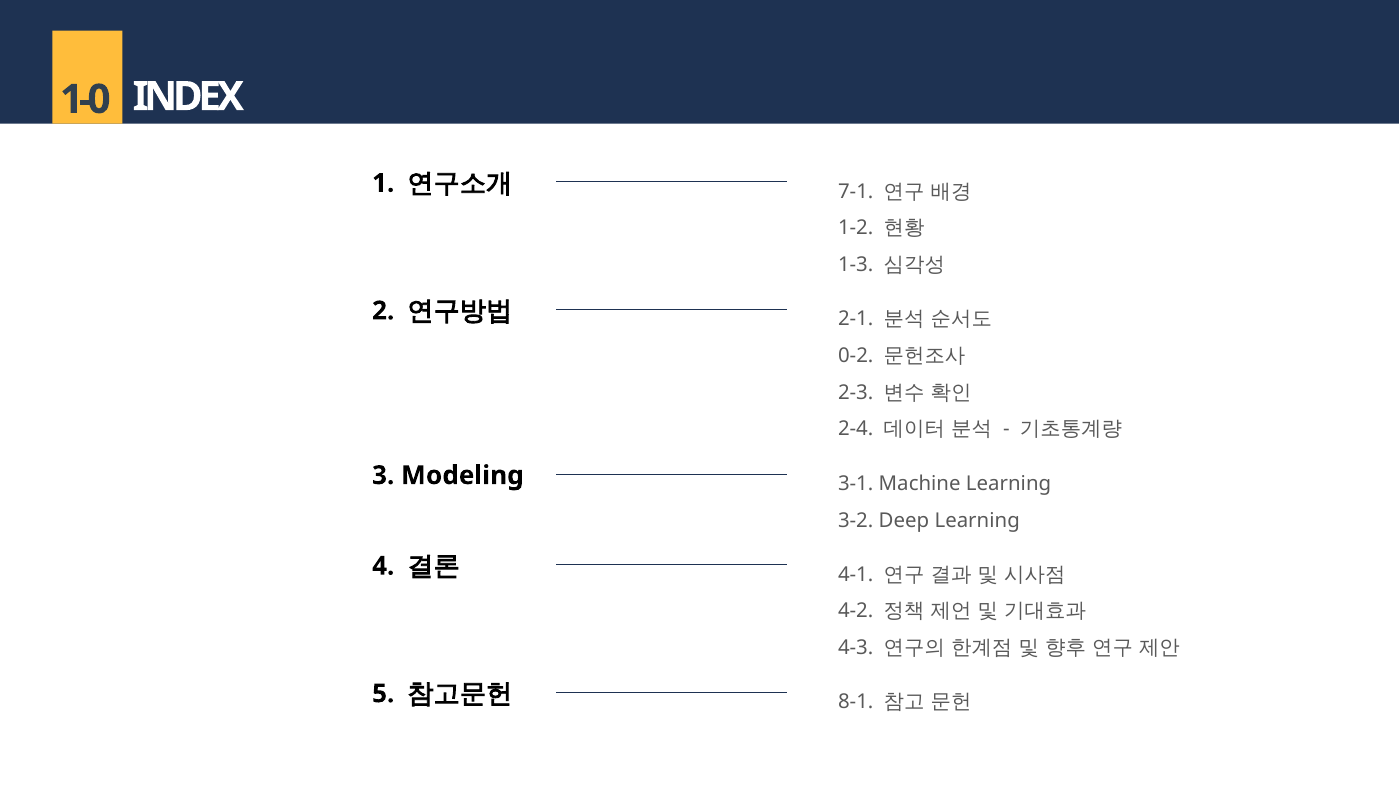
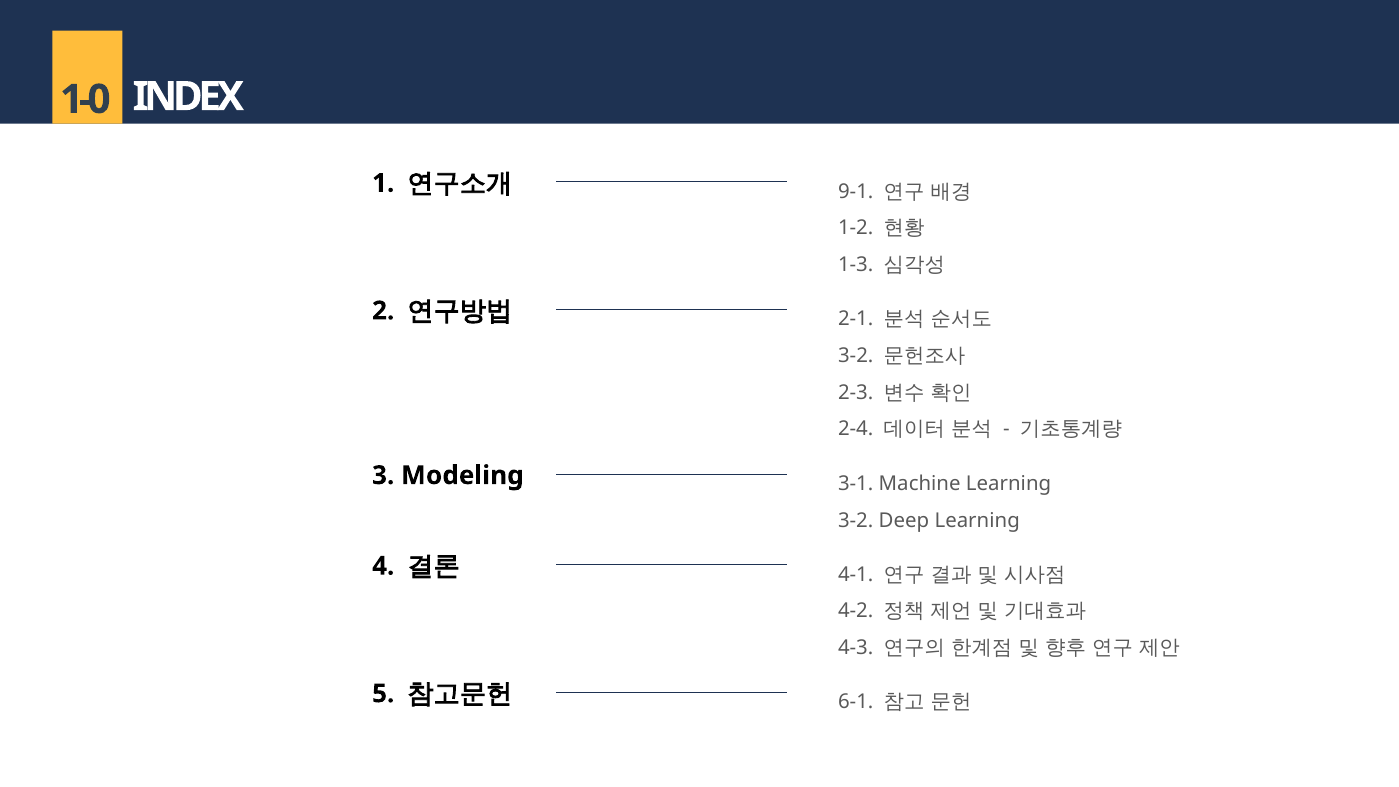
7-1: 7-1 -> 9-1
0-2 at (856, 356): 0-2 -> 3-2
8-1: 8-1 -> 6-1
